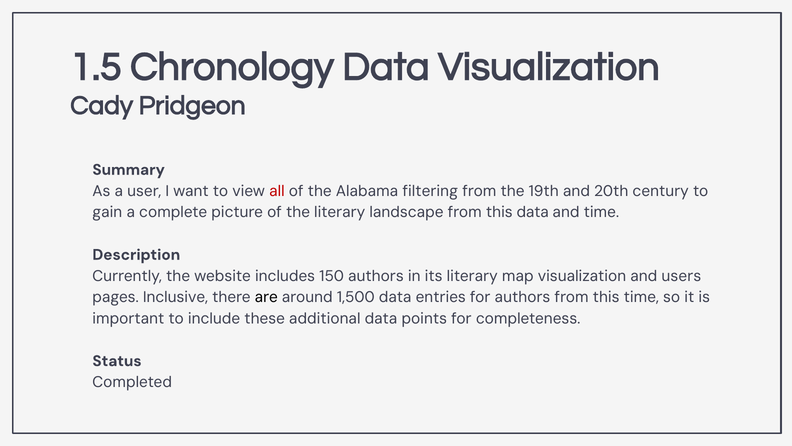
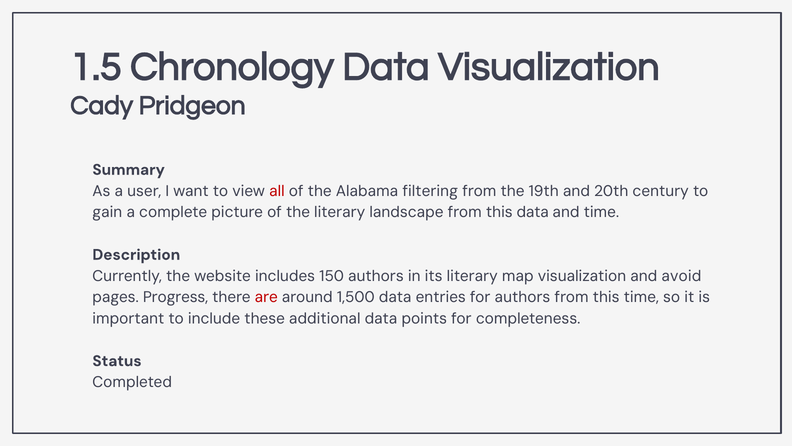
users: users -> avoid
Inclusive: Inclusive -> Progress
are colour: black -> red
